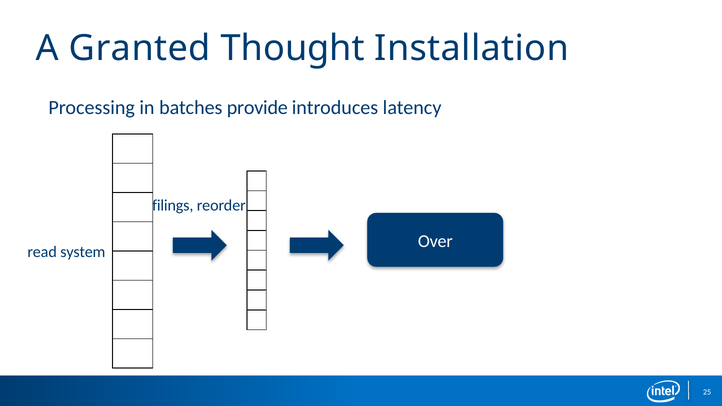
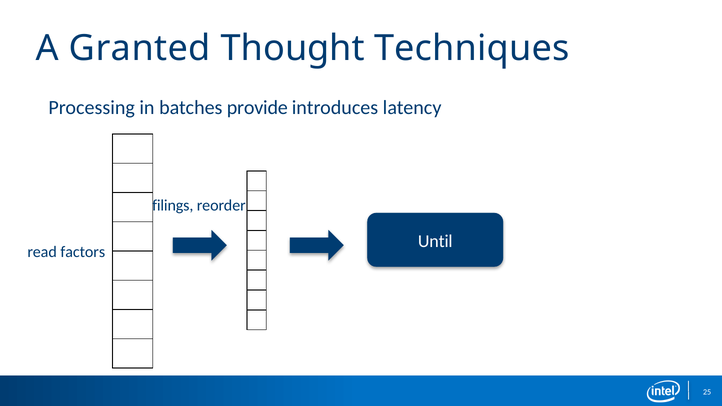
Installation: Installation -> Techniques
Over: Over -> Until
system: system -> factors
